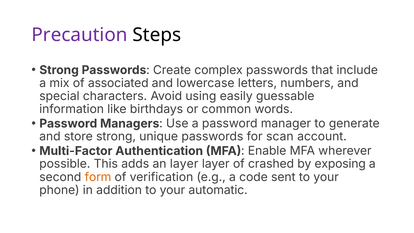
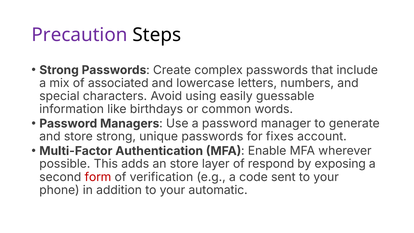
scan: scan -> fixes
an layer: layer -> store
crashed: crashed -> respond
form colour: orange -> red
